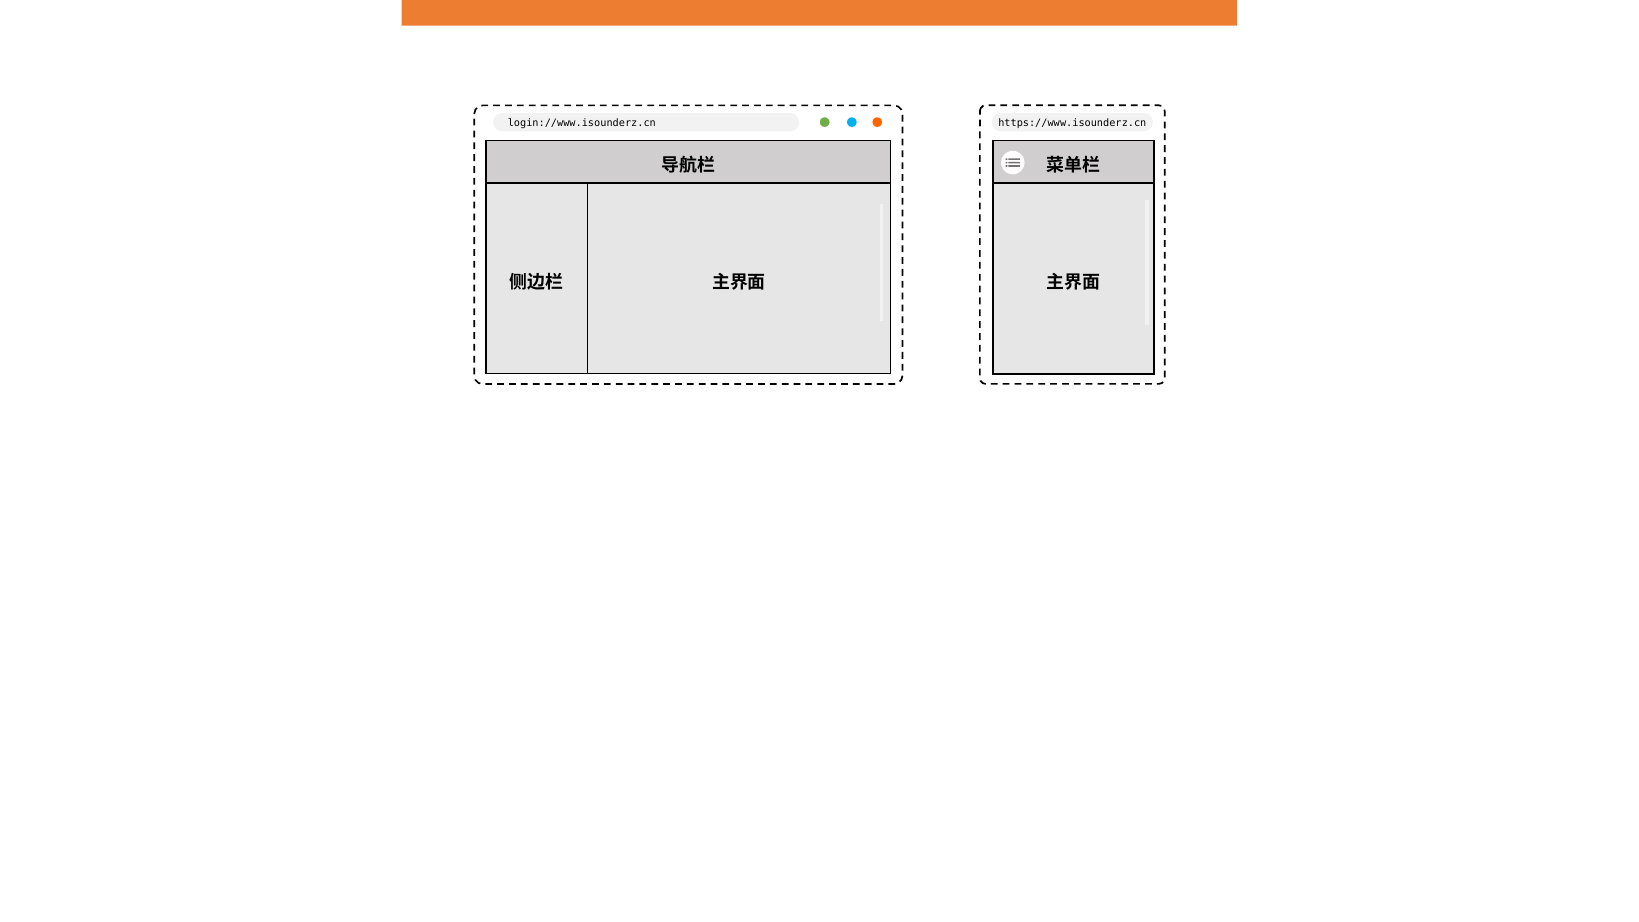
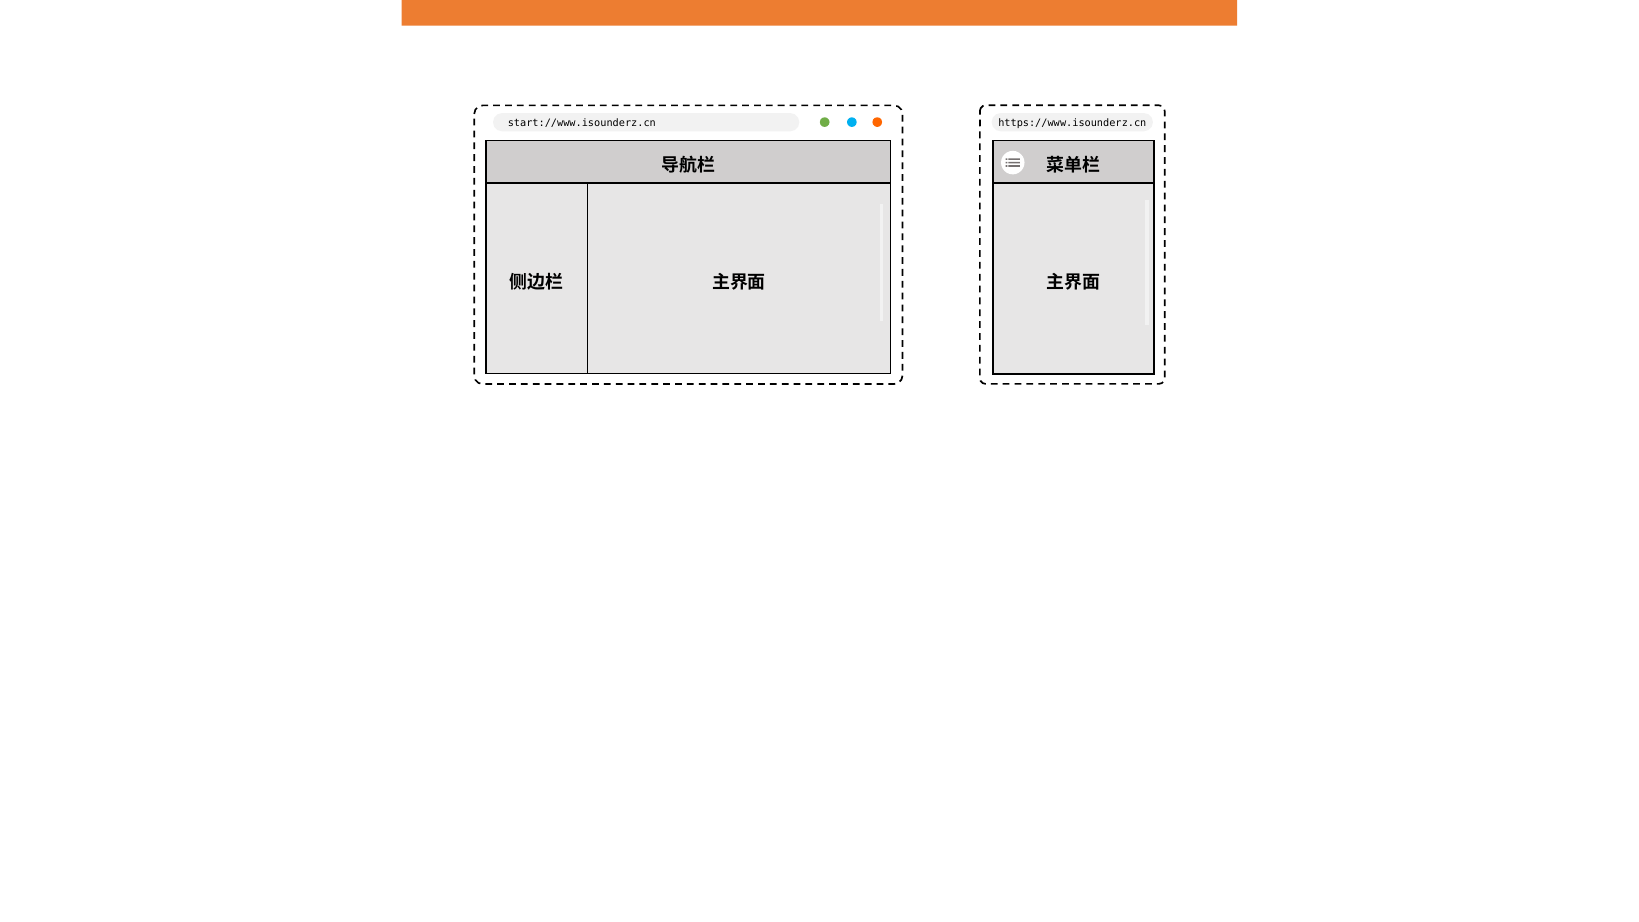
login://www.isounderz.cn: login://www.isounderz.cn -> start://www.isounderz.cn
